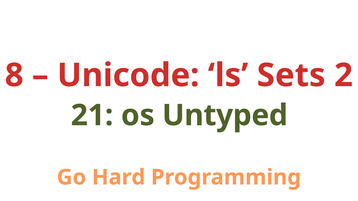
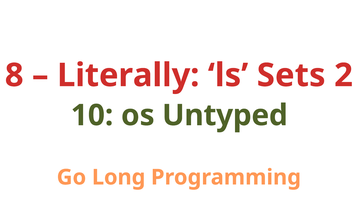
Unicode: Unicode -> Literally
21: 21 -> 10
Hard: Hard -> Long
